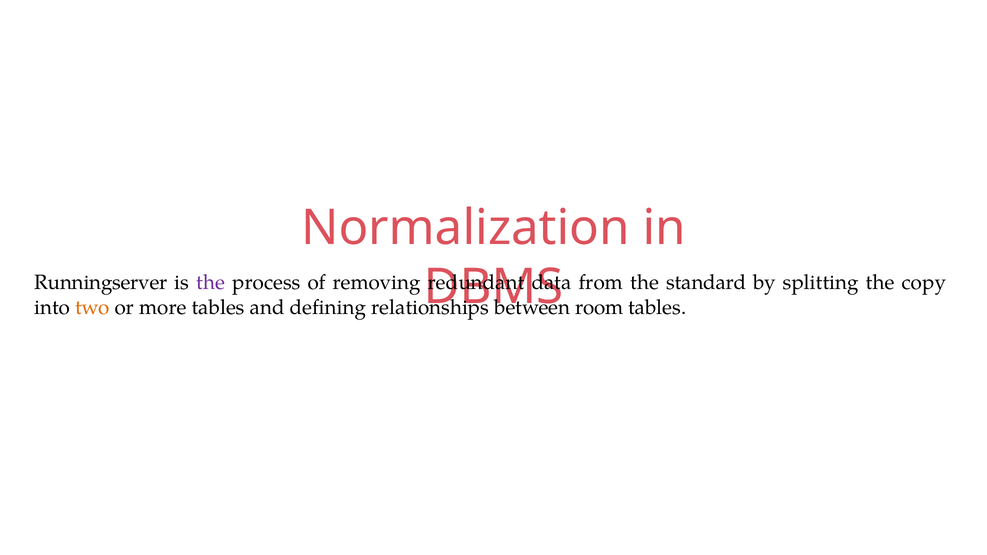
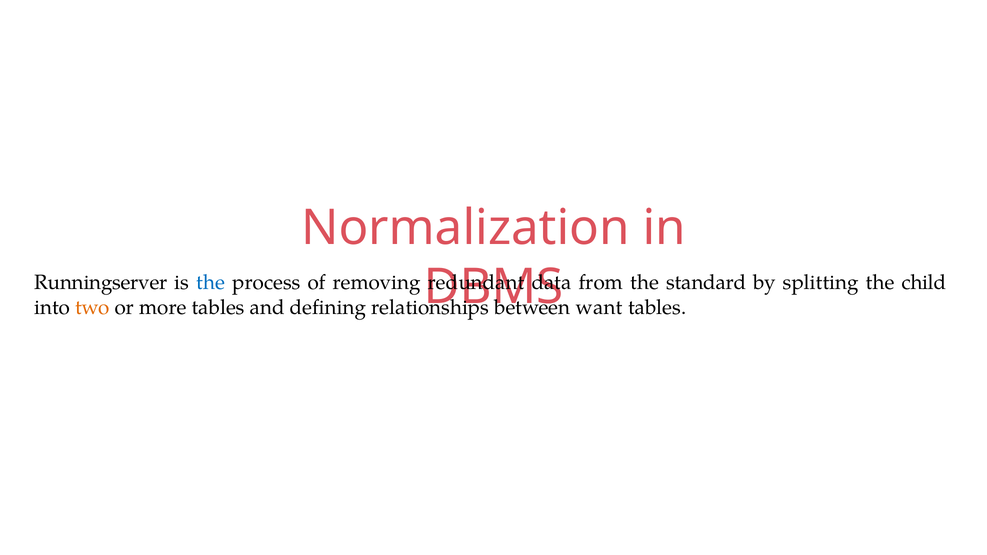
the at (211, 283) colour: purple -> blue
copy: copy -> child
room: room -> want
